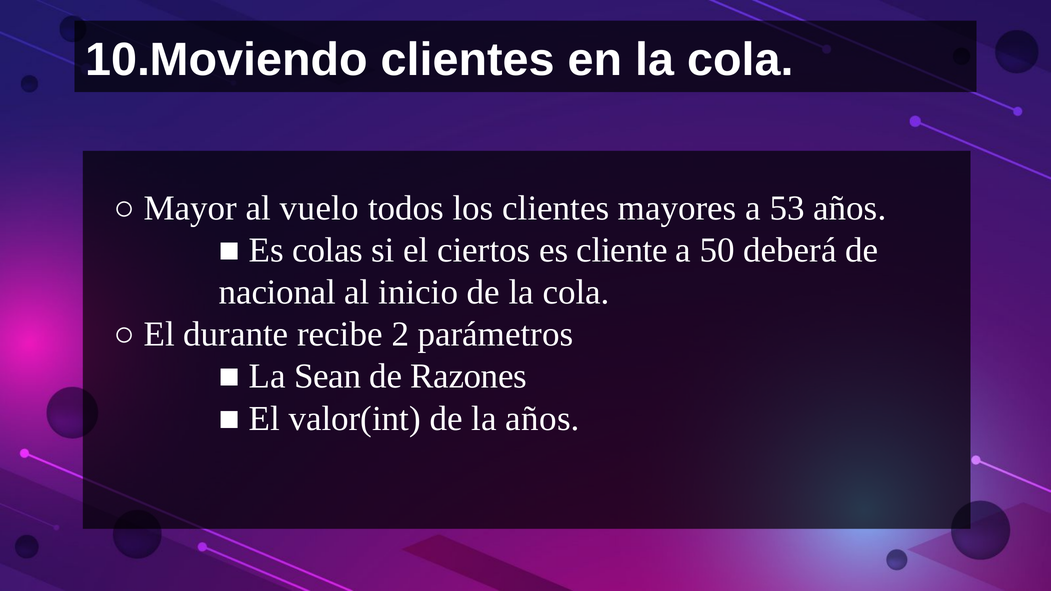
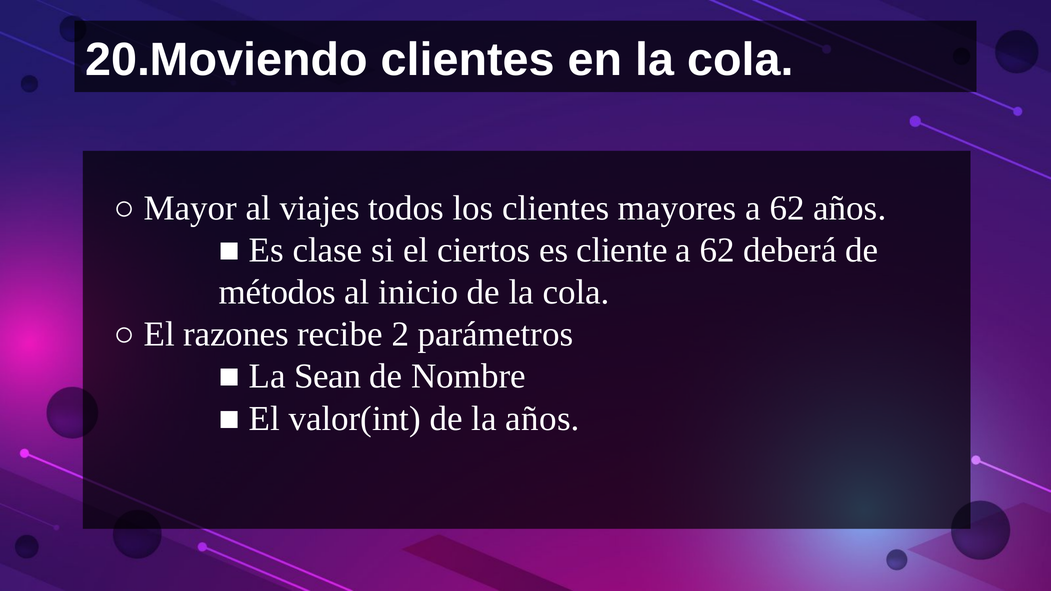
10.Moviendo: 10.Moviendo -> 20.Moviendo
vuelo: vuelo -> viajes
mayores a 53: 53 -> 62
colas: colas -> clase
50 at (717, 250): 50 -> 62
nacional: nacional -> métodos
durante: durante -> razones
Razones: Razones -> Nombre
